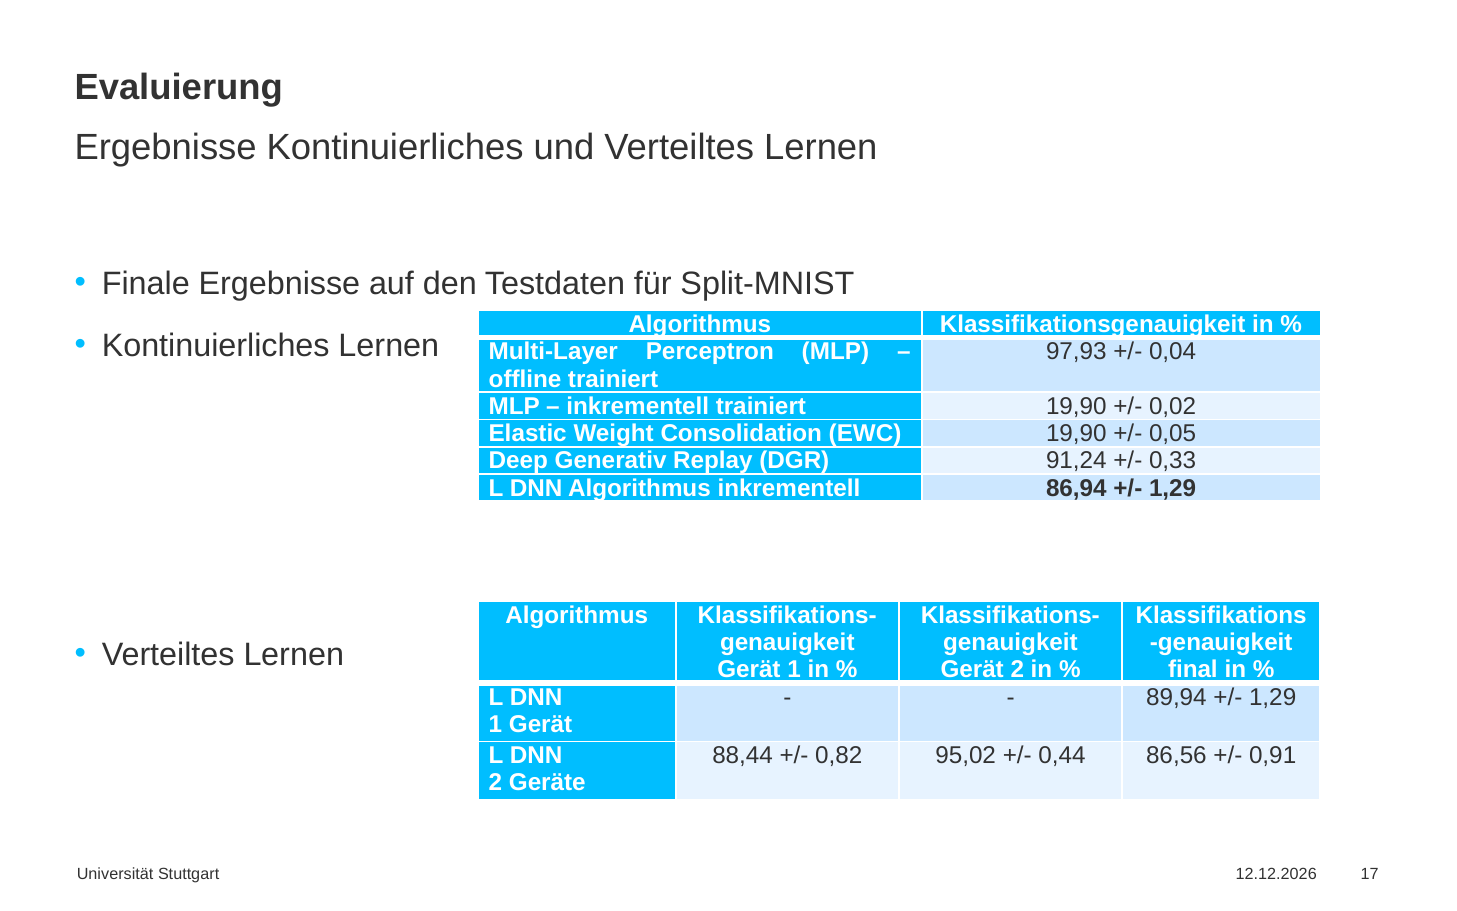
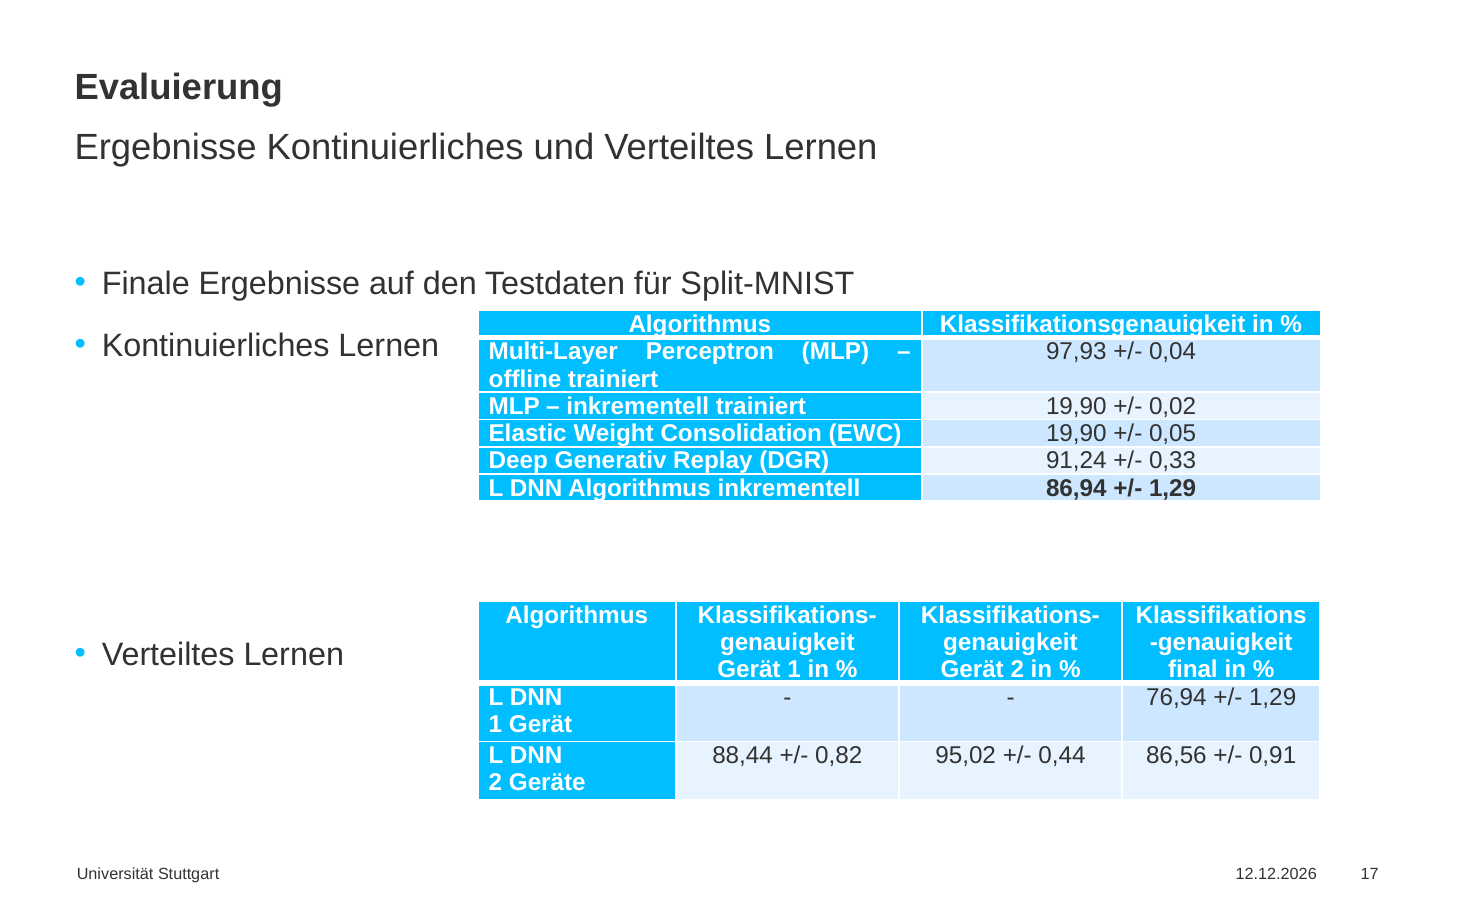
89,94: 89,94 -> 76,94
